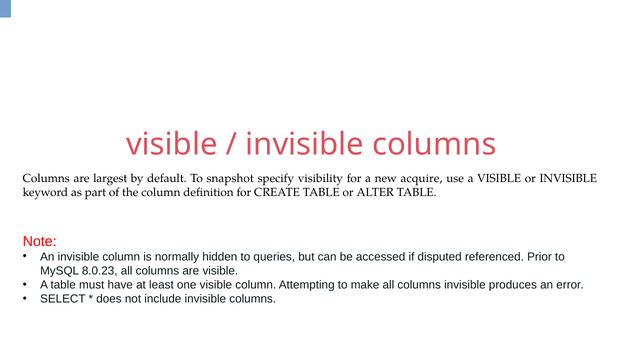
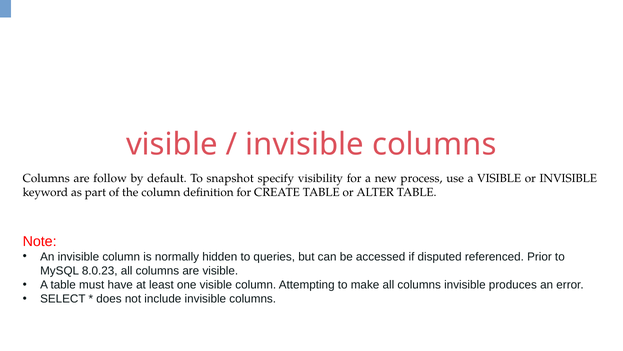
largest: largest -> follow
acquire: acquire -> process
